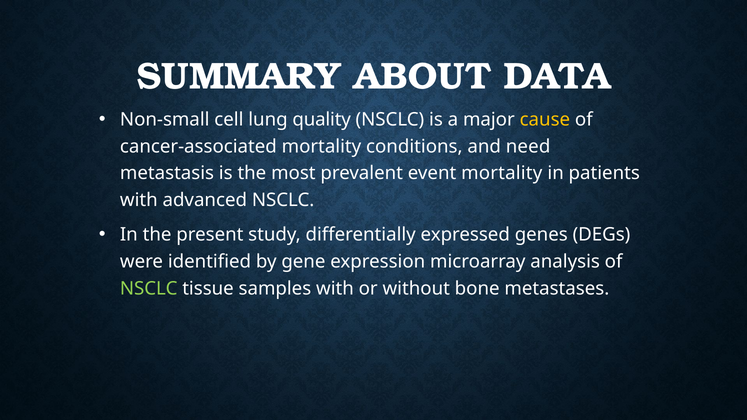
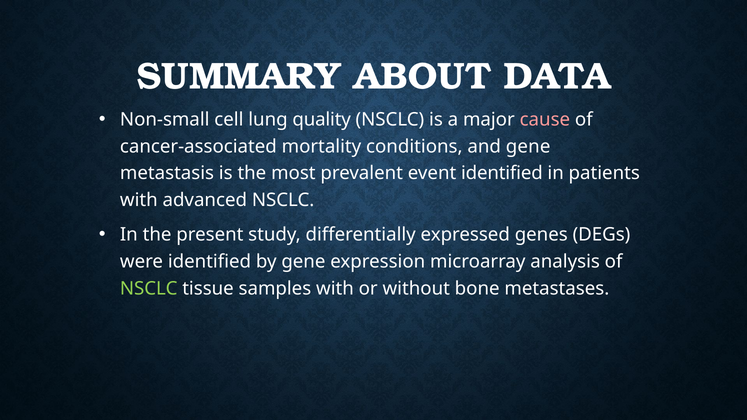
cause colour: yellow -> pink
and need: need -> gene
event mortality: mortality -> identified
